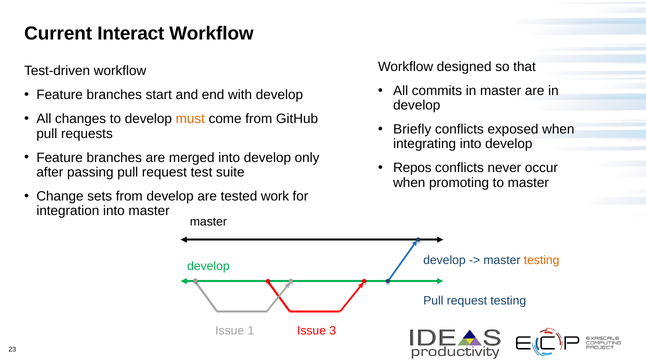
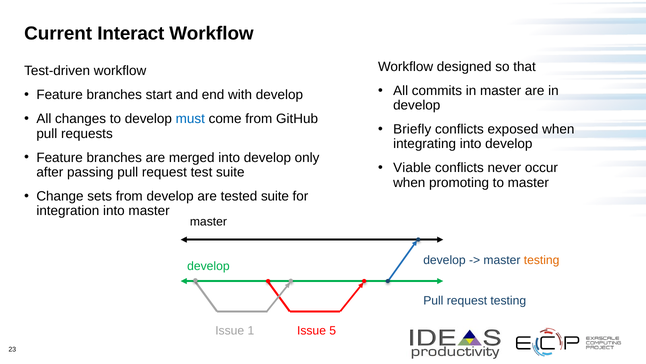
must colour: orange -> blue
Repos: Repos -> Viable
tested work: work -> suite
3: 3 -> 5
